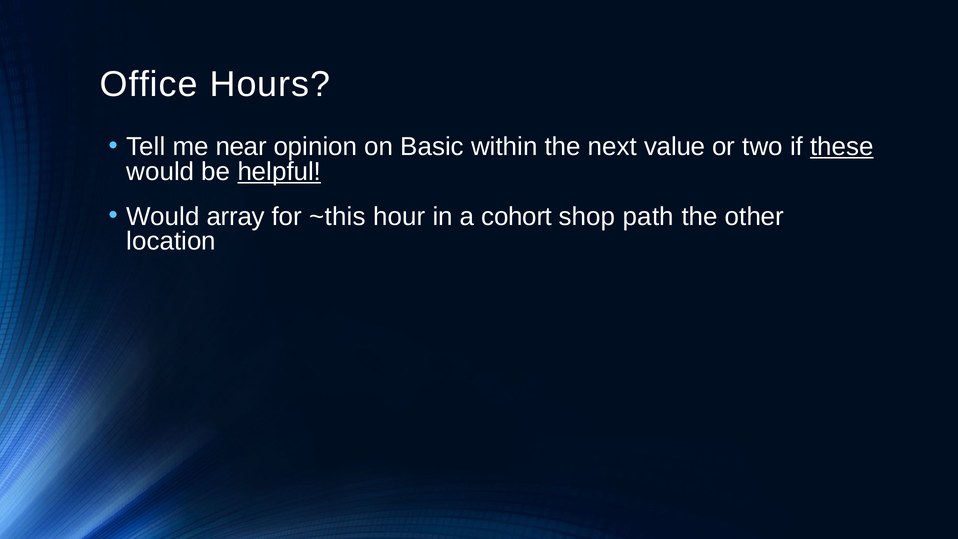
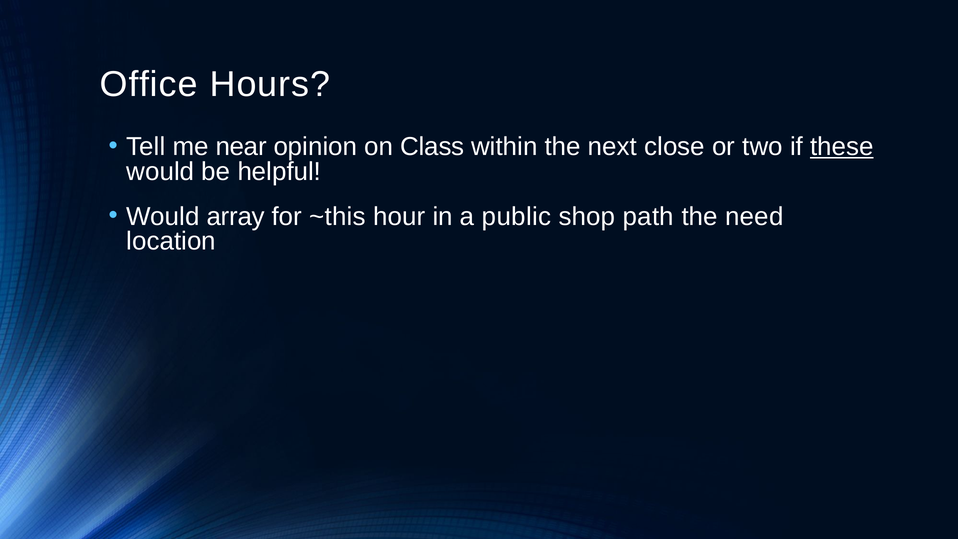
Basic: Basic -> Class
value: value -> close
helpful underline: present -> none
cohort: cohort -> public
other: other -> need
